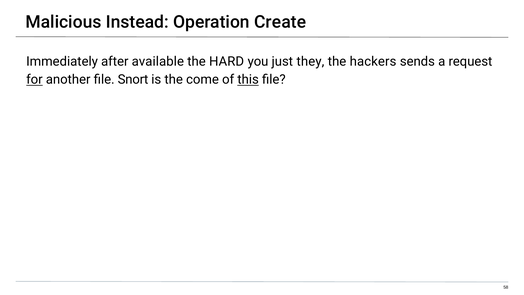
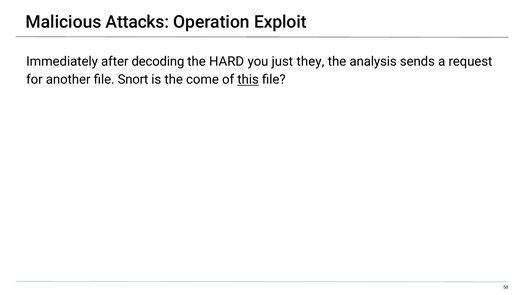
Instead: Instead -> Attacks
Create: Create -> Exploit
available: available -> decoding
hackers: hackers -> analysis
for underline: present -> none
